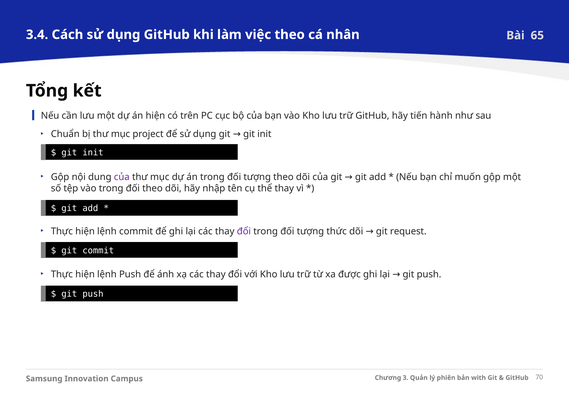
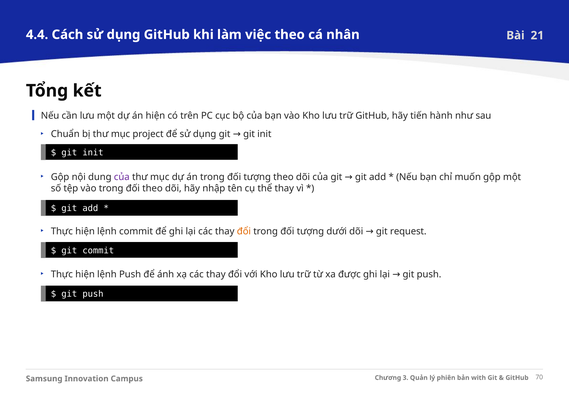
3.4: 3.4 -> 4.4
65: 65 -> 21
đổi at (244, 231) colour: purple -> orange
thức: thức -> dưới
